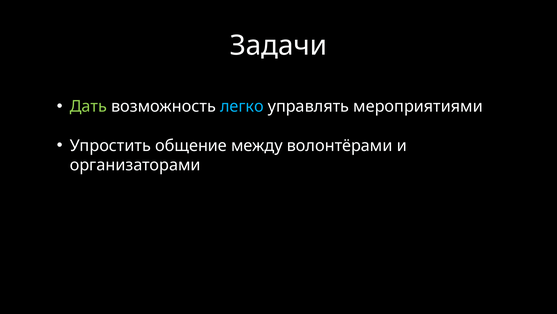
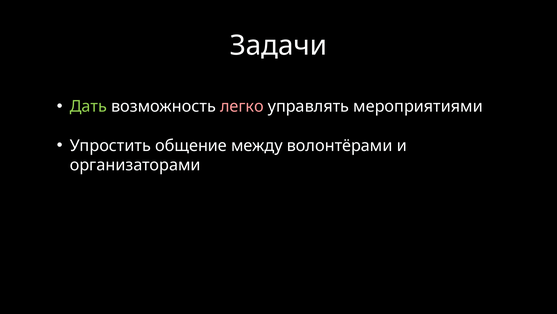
легко colour: light blue -> pink
